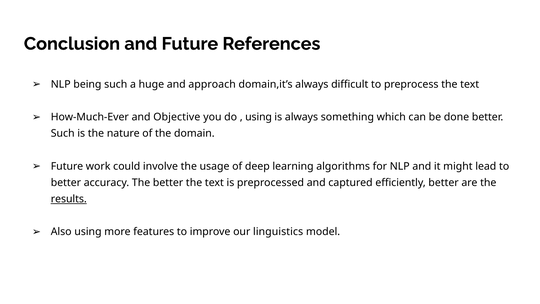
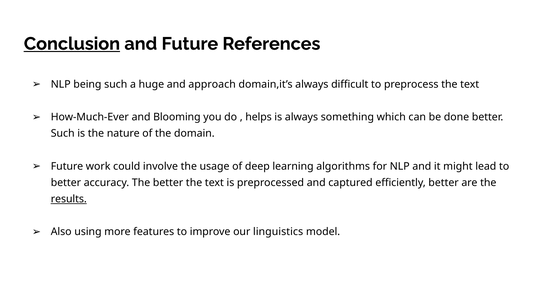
Conclusion underline: none -> present
Objective: Objective -> Blooming
using at (259, 117): using -> helps
